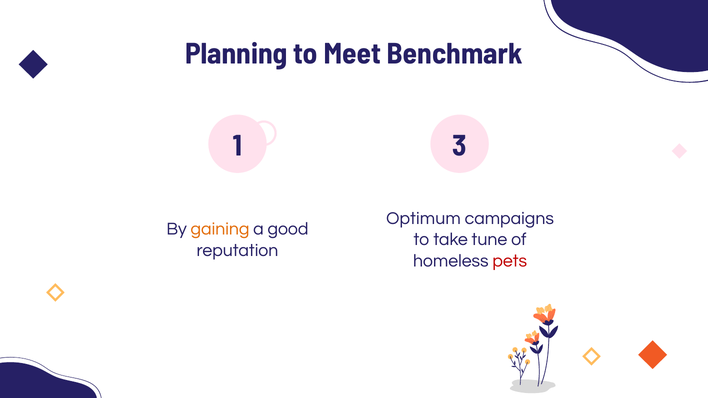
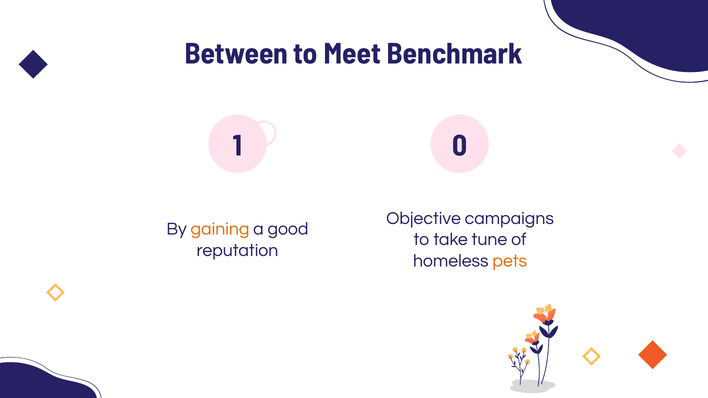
Planning: Planning -> Between
3: 3 -> 0
Optimum: Optimum -> Objective
pets colour: red -> orange
